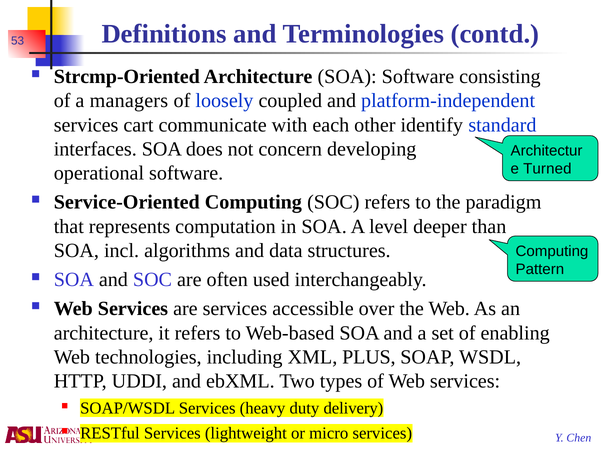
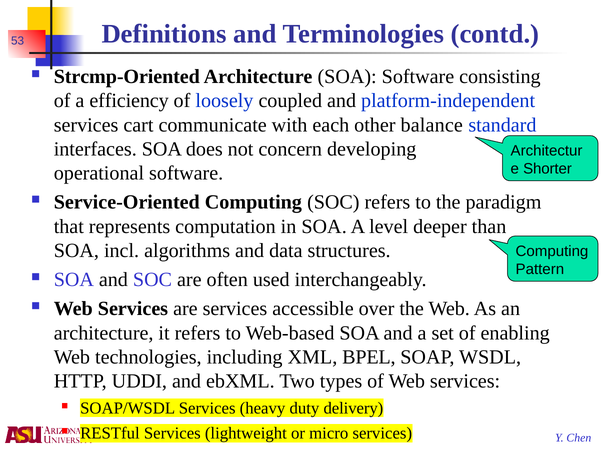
managers: managers -> efficiency
identify: identify -> balance
Turned: Turned -> Shorter
PLUS: PLUS -> BPEL
